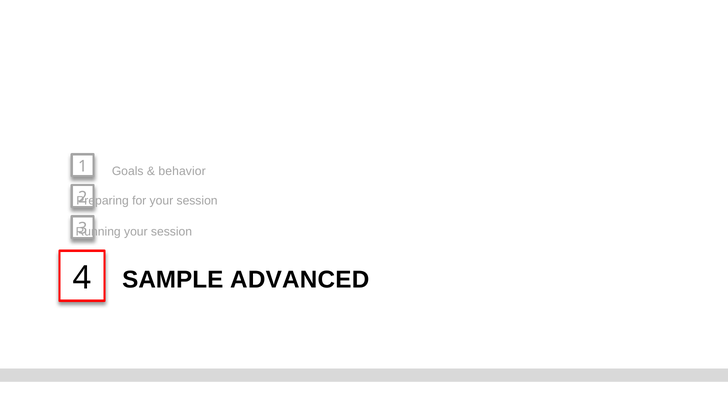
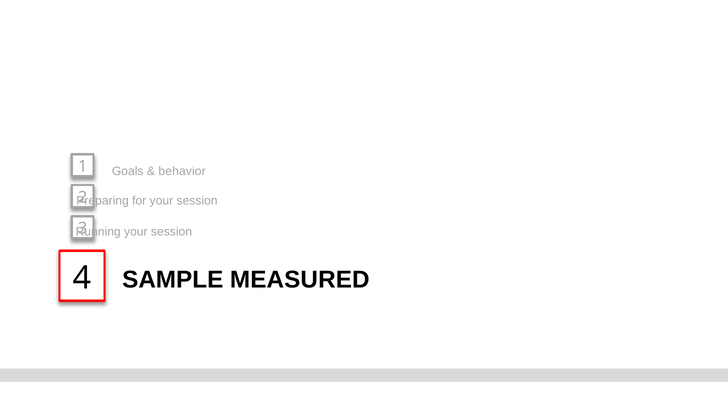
ADVANCED: ADVANCED -> MEASURED
